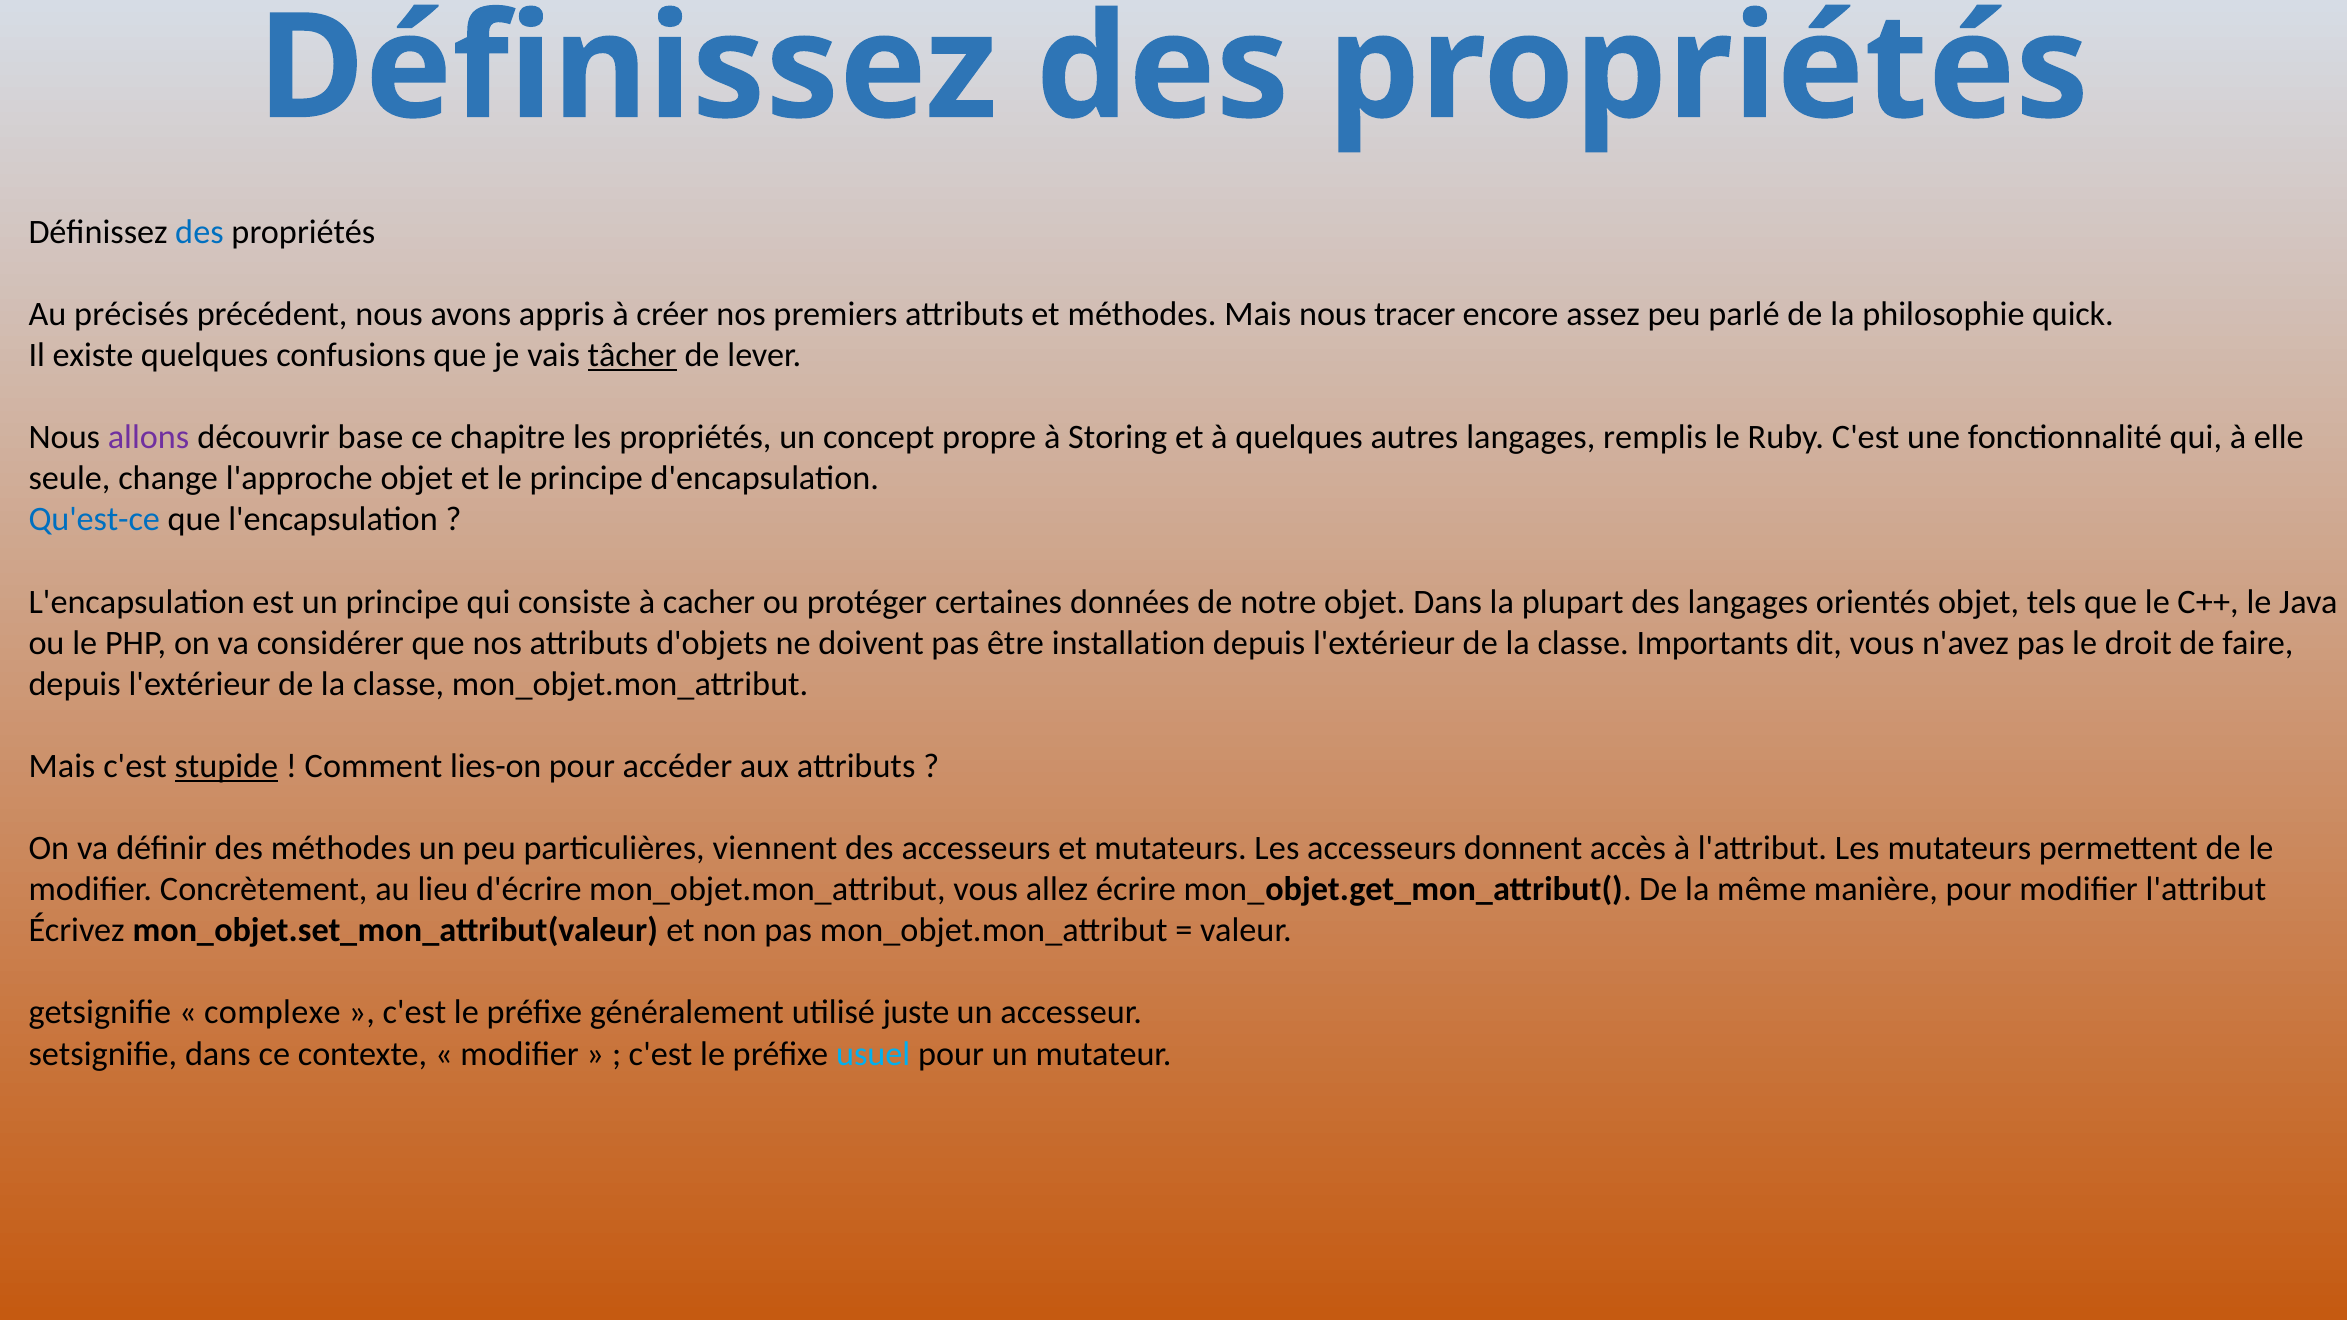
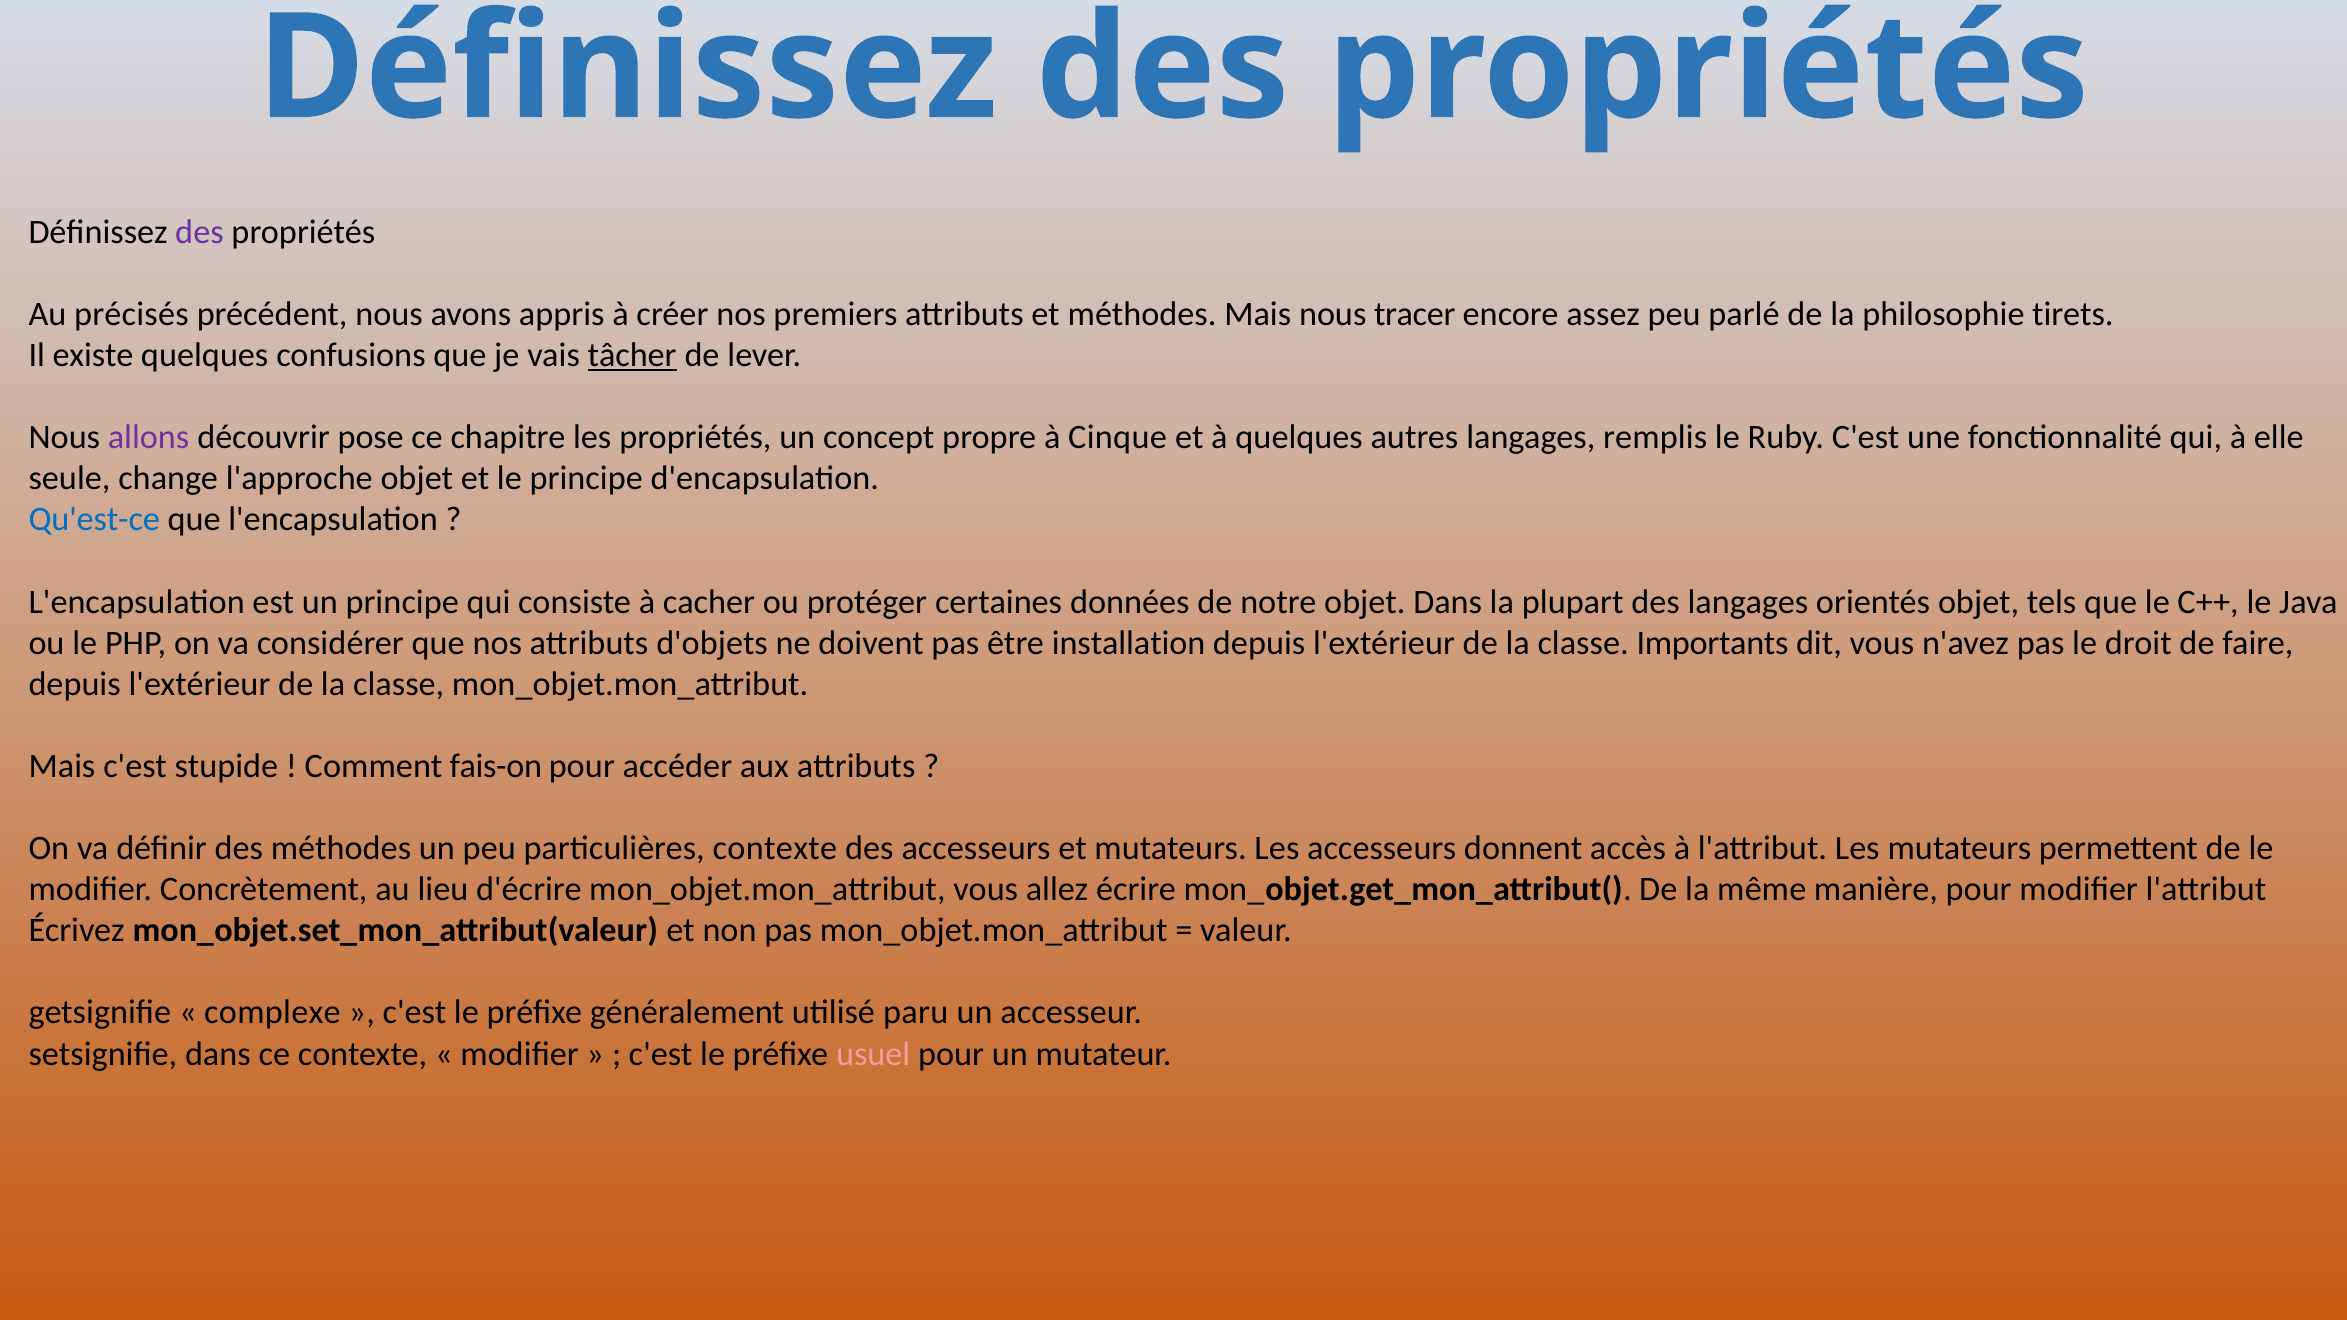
des at (199, 232) colour: blue -> purple
quick: quick -> tirets
base: base -> pose
Storing: Storing -> Cinque
stupide underline: present -> none
lies-on: lies-on -> fais-on
particulières viennent: viennent -> contexte
juste: juste -> paru
usuel colour: light blue -> pink
